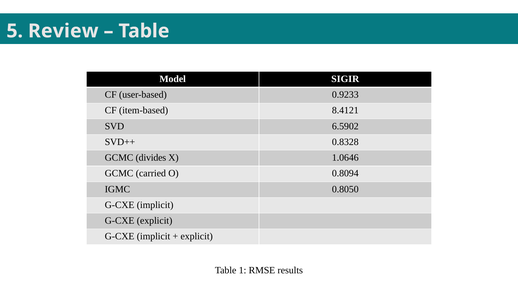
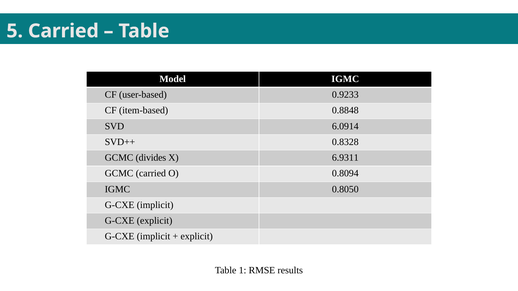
5 Review: Review -> Carried
Model SIGIR: SIGIR -> IGMC
8.4121: 8.4121 -> 0.8848
6.5902: 6.5902 -> 6.0914
1.0646: 1.0646 -> 6.9311
